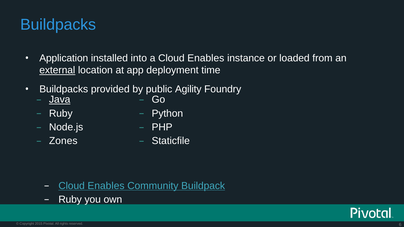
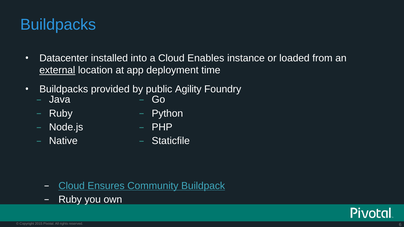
Application: Application -> Datacenter
Java underline: present -> none
Zones: Zones -> Native
Enables at (106, 186): Enables -> Ensures
